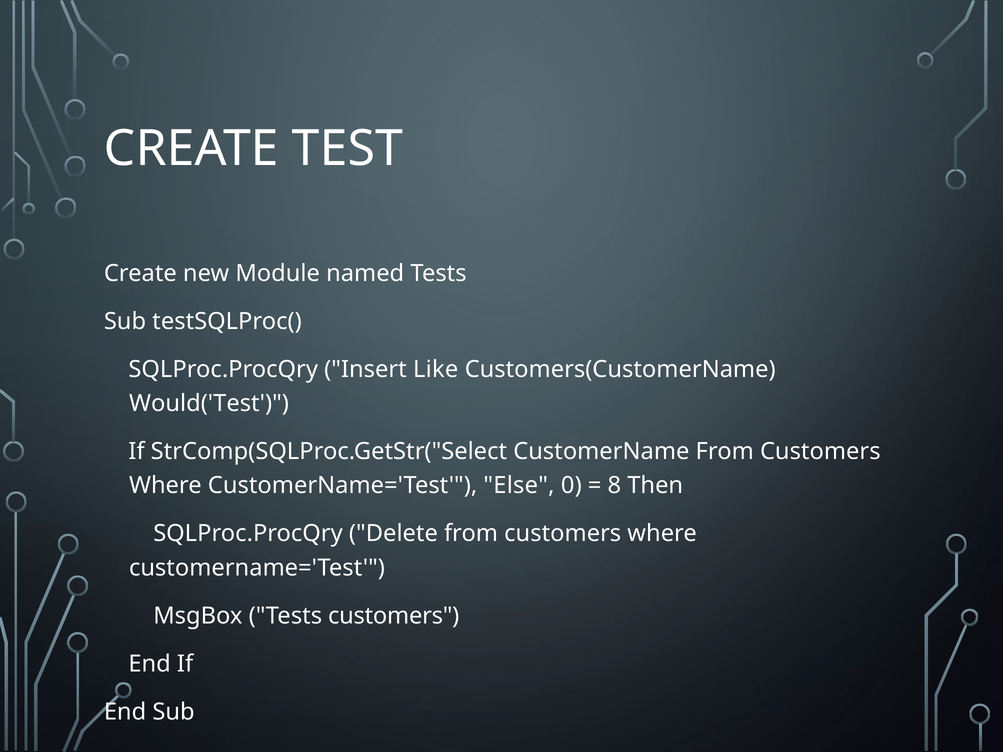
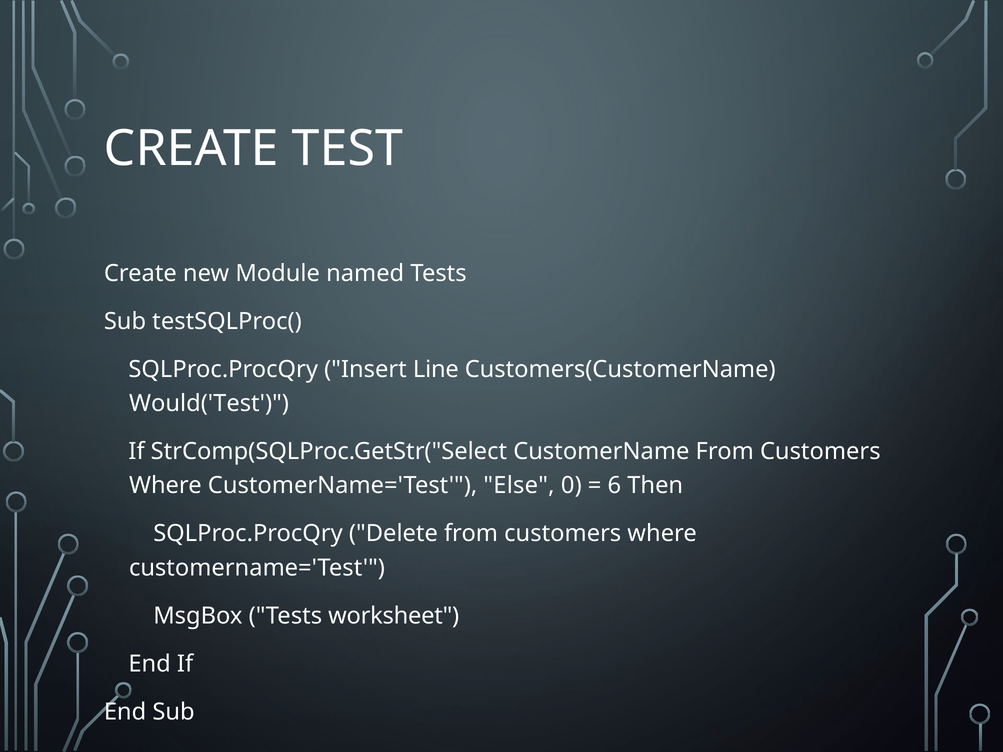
Like: Like -> Line
8: 8 -> 6
Tests customers: customers -> worksheet
